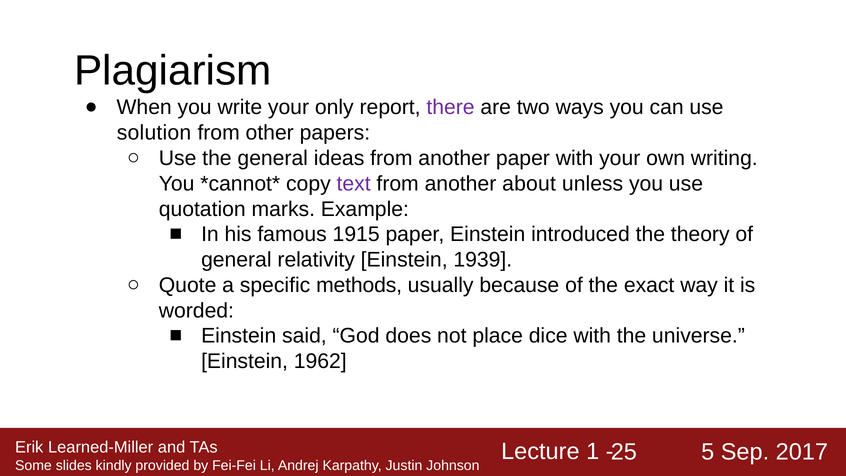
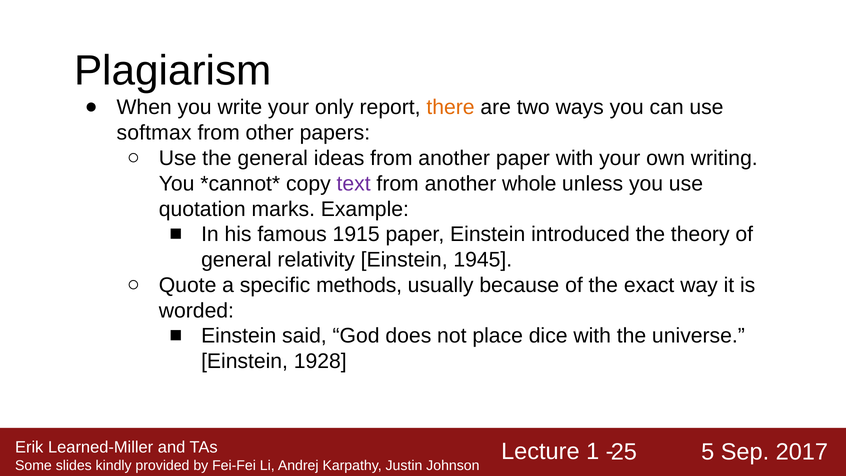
there colour: purple -> orange
solution: solution -> softmax
about: about -> whole
1939: 1939 -> 1945
1962: 1962 -> 1928
